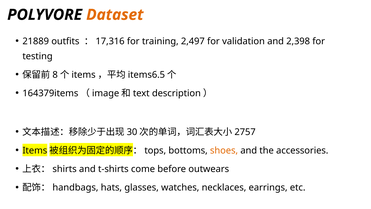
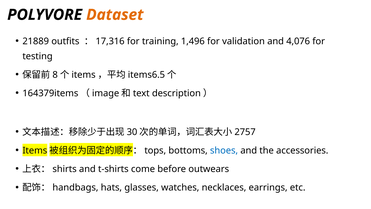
2,497: 2,497 -> 1,496
2,398: 2,398 -> 4,076
shoes colour: orange -> blue
